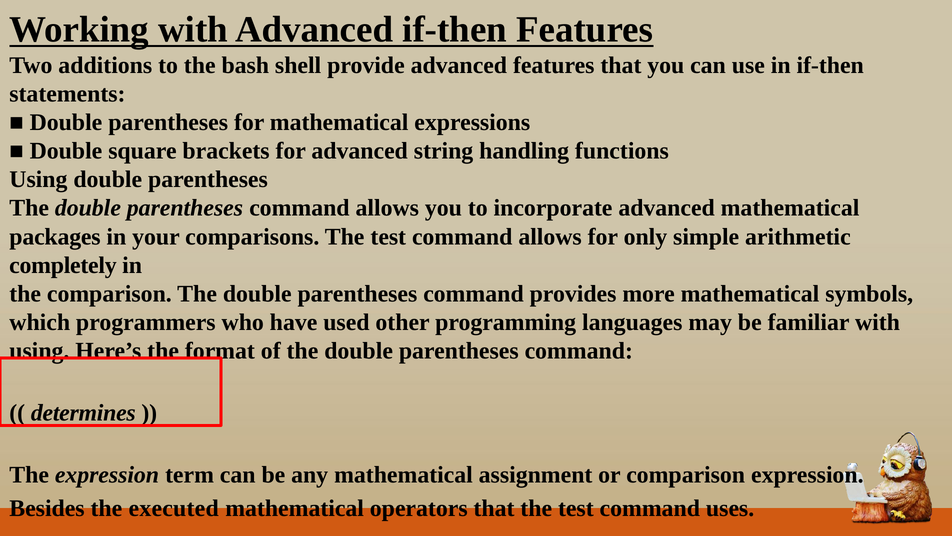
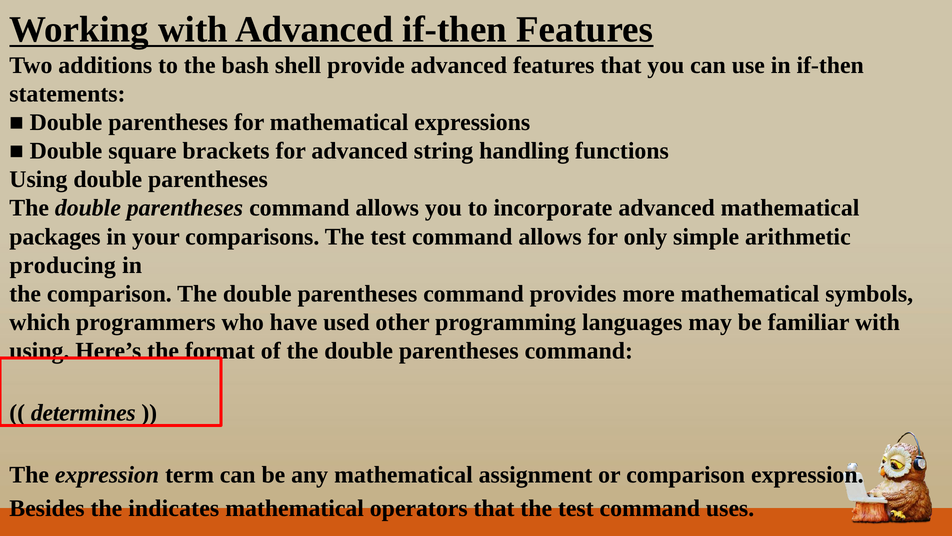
completely: completely -> producing
executed: executed -> indicates
